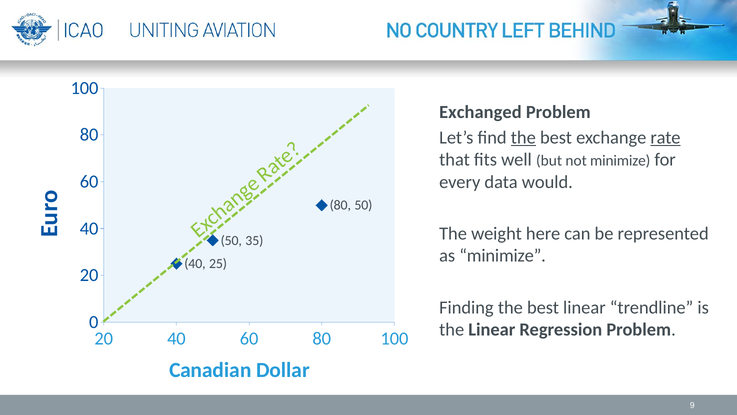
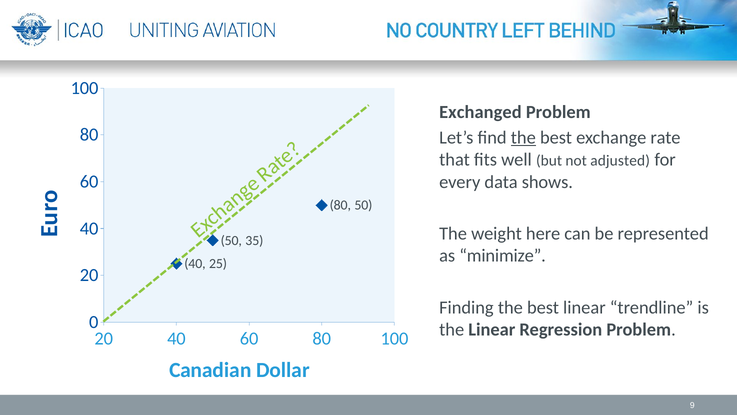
rate underline: present -> none
not minimize: minimize -> adjusted
would: would -> shows
